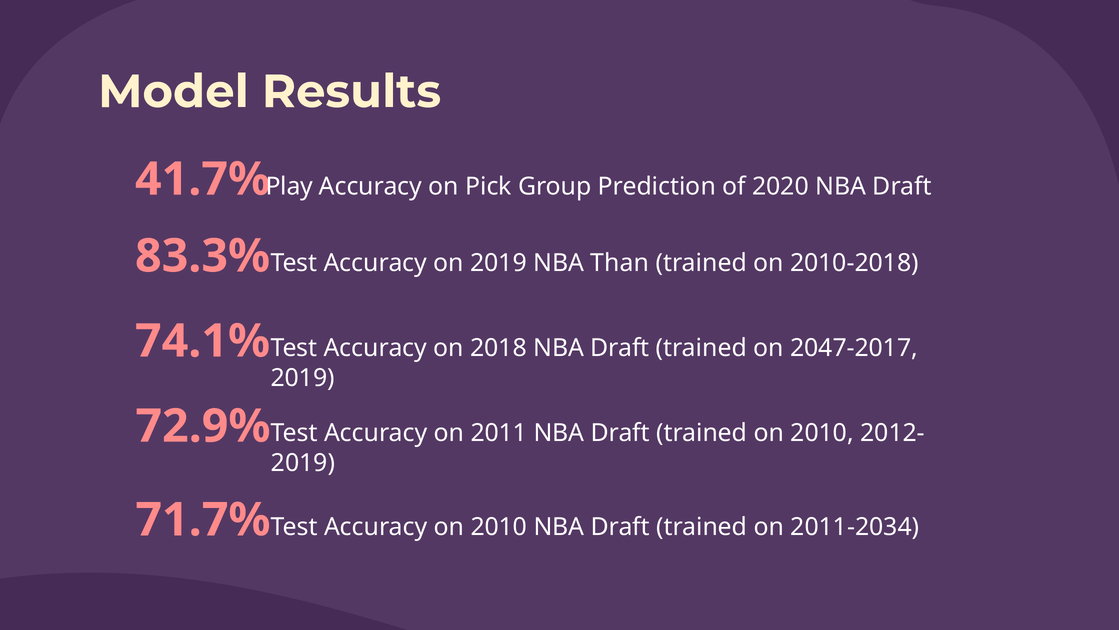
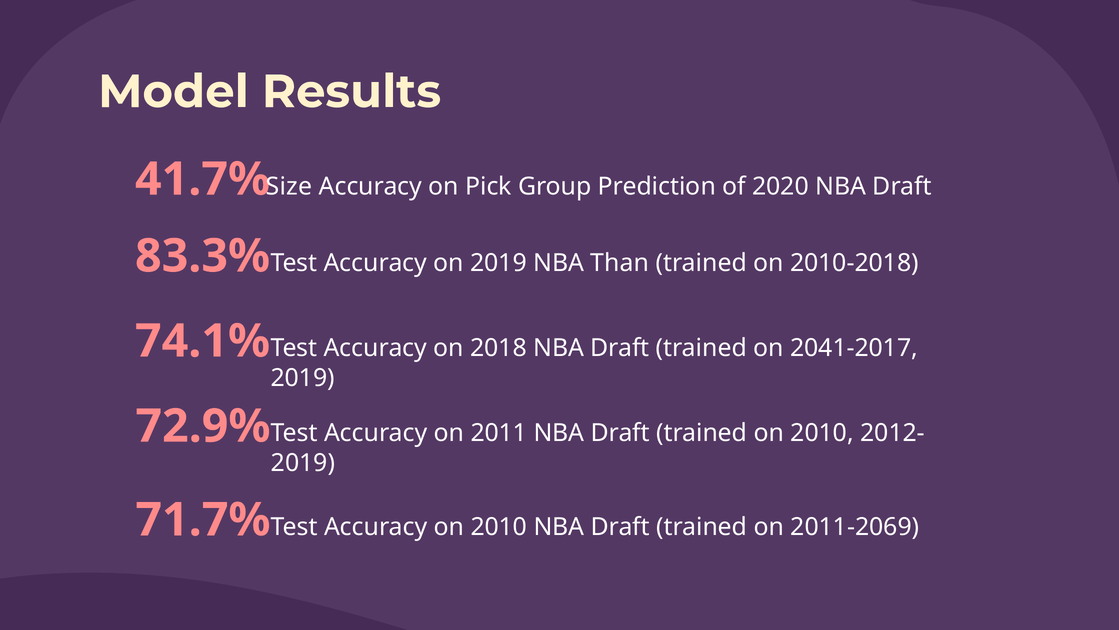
Play: Play -> Size
2047-2017: 2047-2017 -> 2041-2017
2011-2034: 2011-2034 -> 2011-2069
